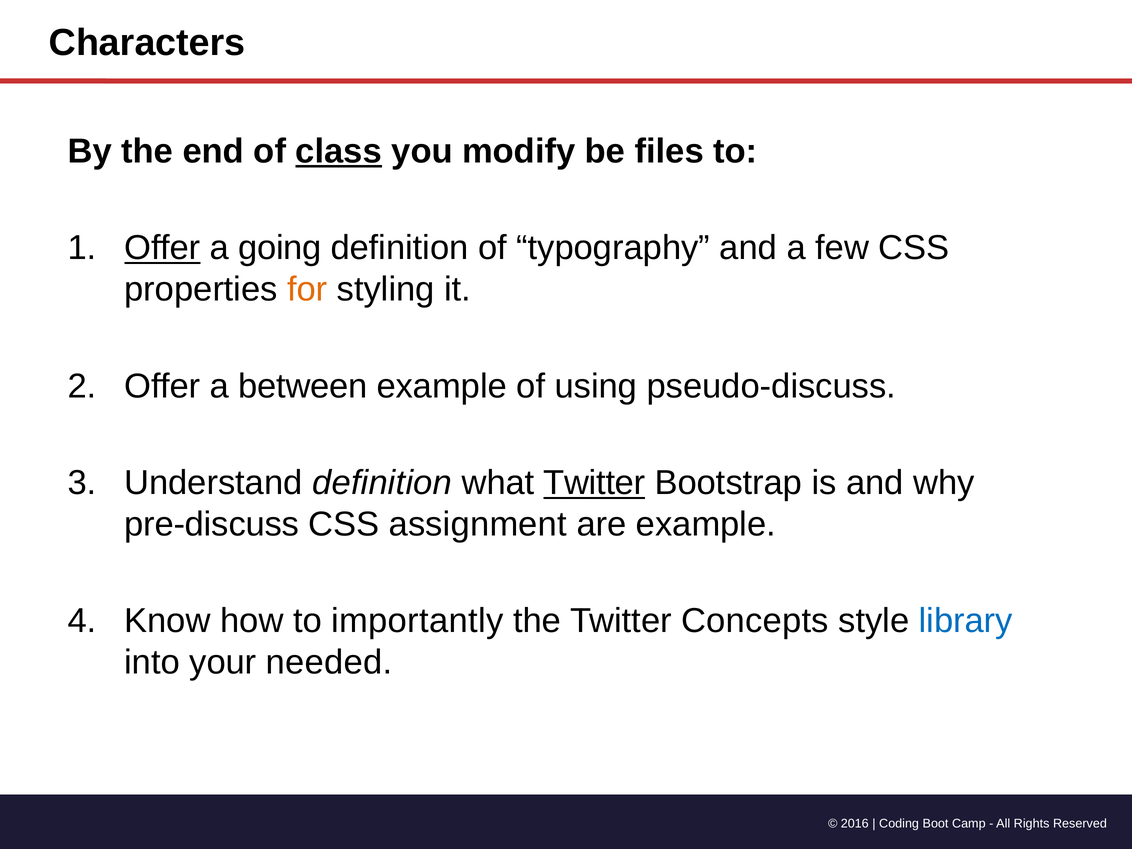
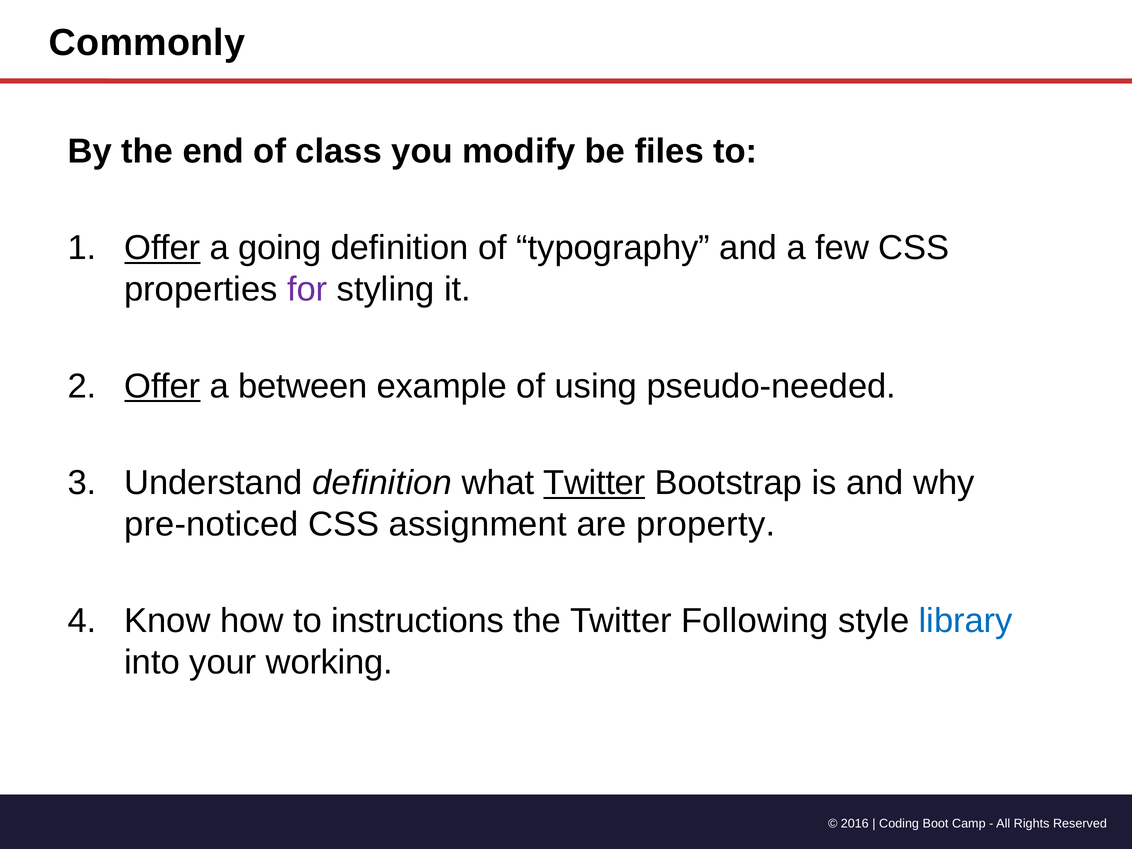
Characters: Characters -> Commonly
class underline: present -> none
for colour: orange -> purple
Offer at (162, 386) underline: none -> present
pseudo-discuss: pseudo-discuss -> pseudo-needed
pre-discuss: pre-discuss -> pre-noticed
are example: example -> property
importantly: importantly -> instructions
Concepts: Concepts -> Following
needed: needed -> working
